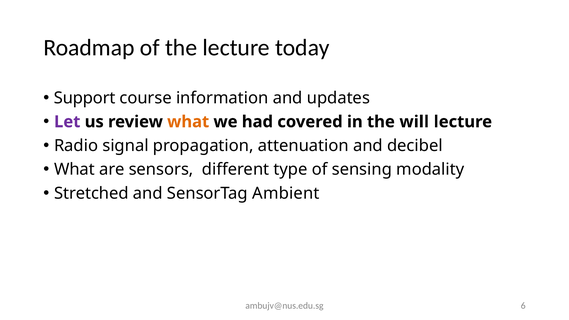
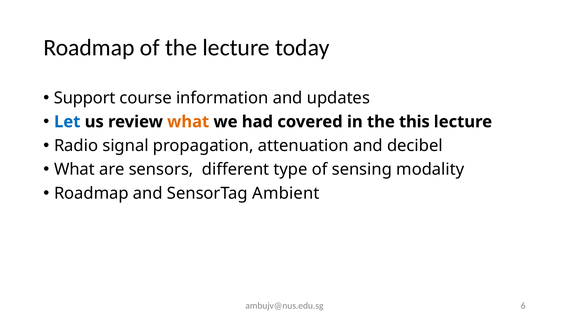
Let colour: purple -> blue
will: will -> this
Stretched at (91, 193): Stretched -> Roadmap
